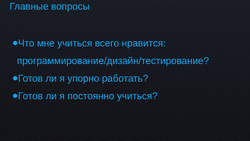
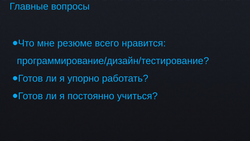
мне учиться: учиться -> резюме
